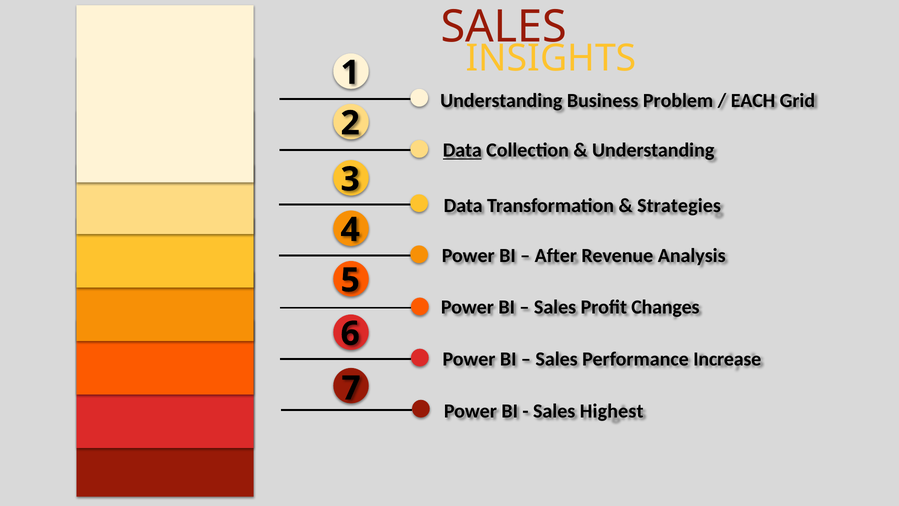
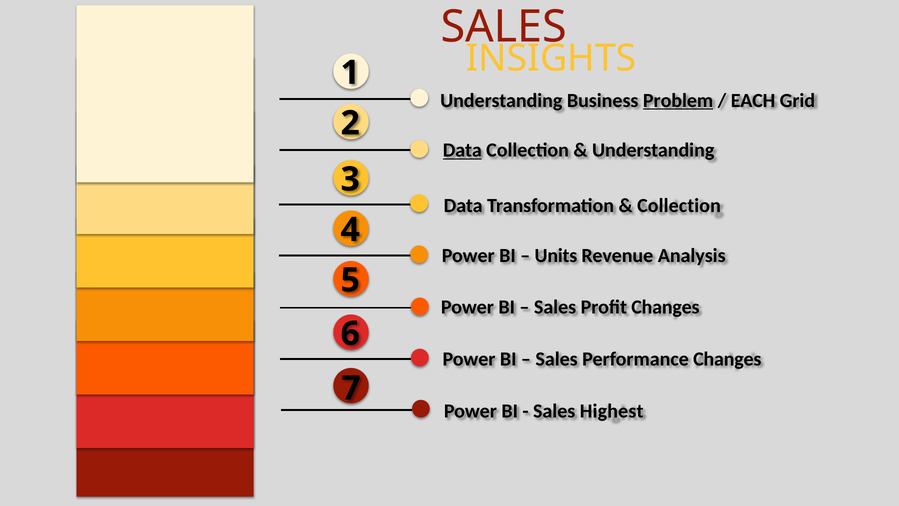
Problem underline: none -> present
Strategies at (679, 206): Strategies -> Collection
After: After -> Units
Performance Increase: Increase -> Changes
